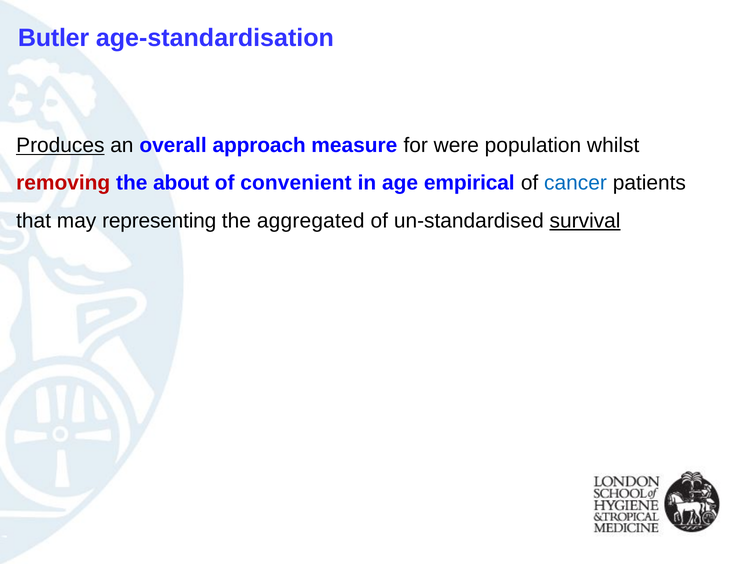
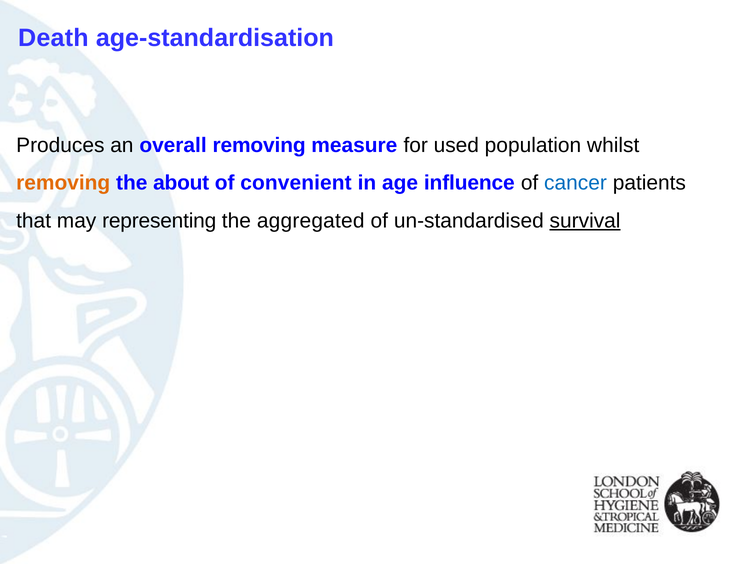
Butler: Butler -> Death
Produces underline: present -> none
overall approach: approach -> removing
were: were -> used
removing at (63, 183) colour: red -> orange
empirical: empirical -> influence
